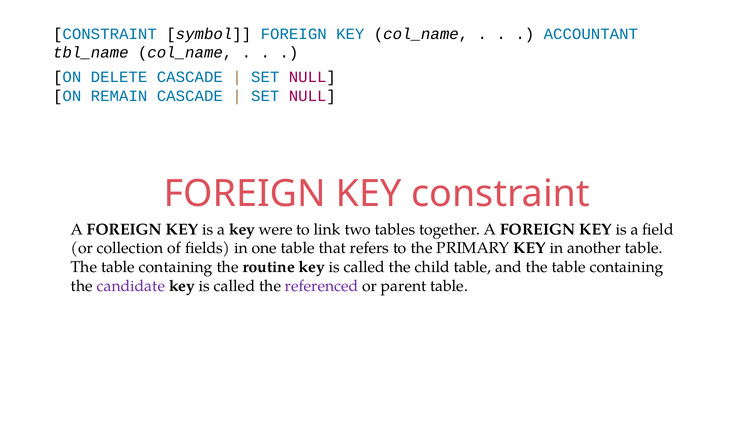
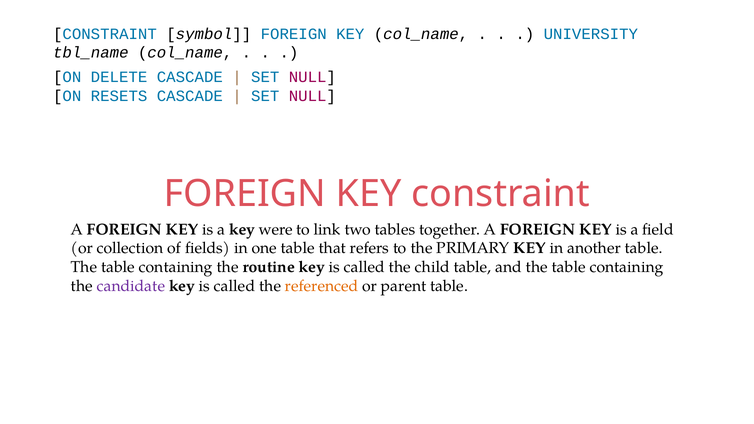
ACCOUNTANT: ACCOUNTANT -> UNIVERSITY
REMAIN: REMAIN -> RESETS
referenced colour: purple -> orange
